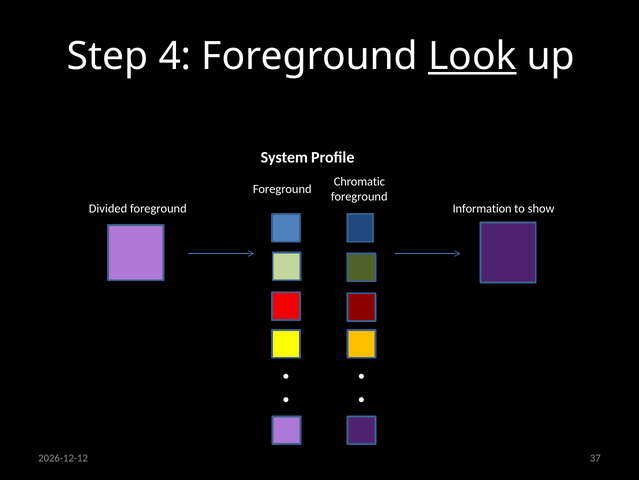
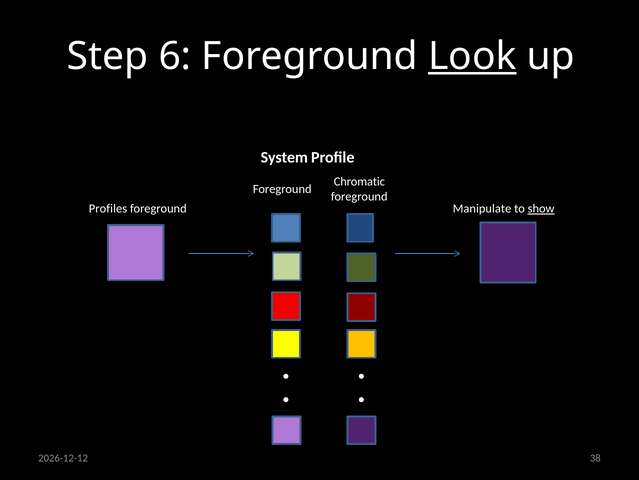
4: 4 -> 6
Divided: Divided -> Profiles
Information: Information -> Manipulate
show underline: none -> present
37: 37 -> 38
